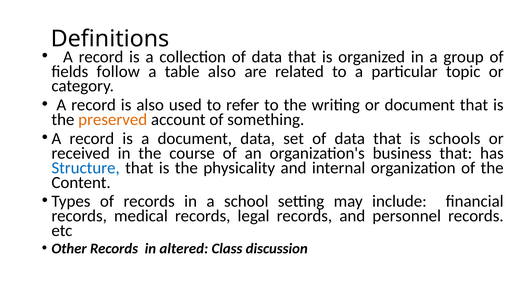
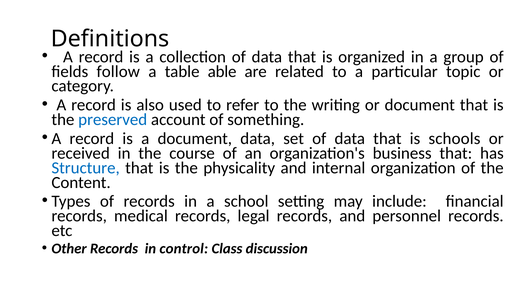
table also: also -> able
preserved colour: orange -> blue
altered: altered -> control
